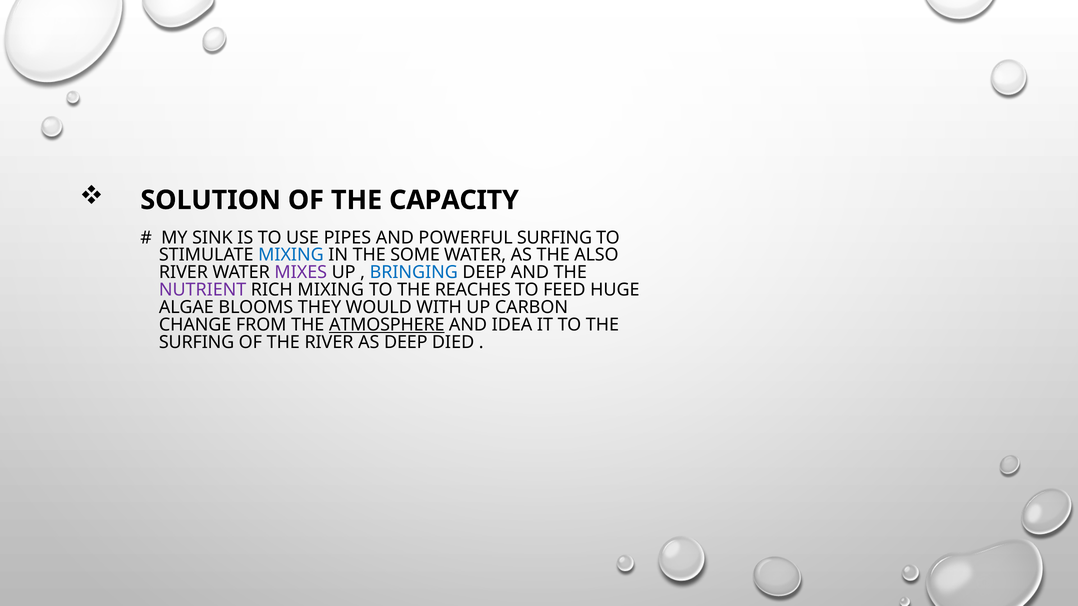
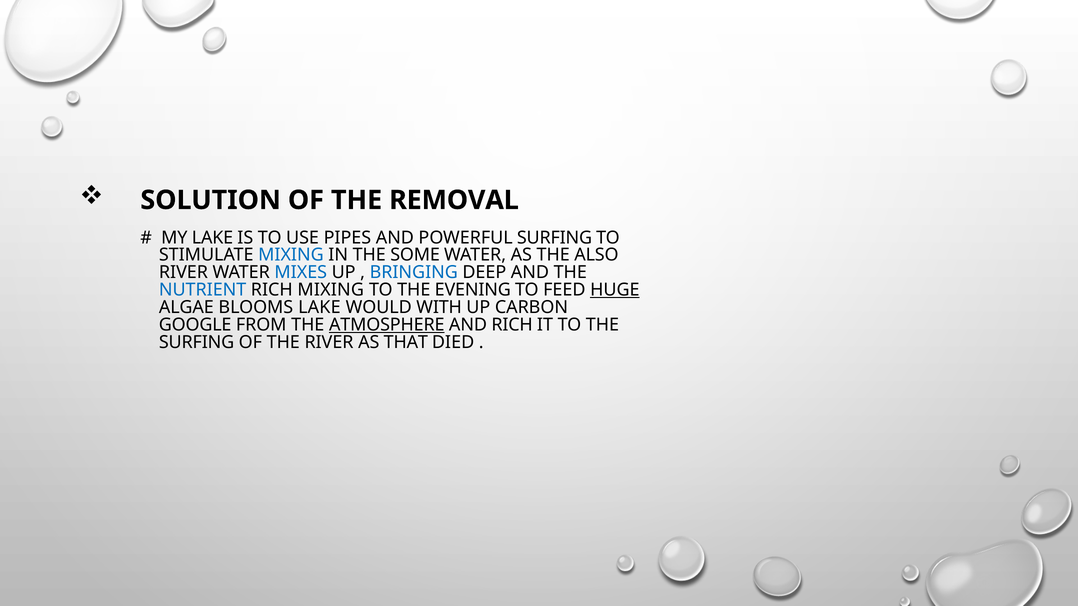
CAPACITY: CAPACITY -> REMOVAL
MY SINK: SINK -> LAKE
MIXES colour: purple -> blue
NUTRIENT colour: purple -> blue
REACHES: REACHES -> EVENING
HUGE underline: none -> present
BLOOMS THEY: THEY -> LAKE
CHANGE: CHANGE -> GOOGLE
AND IDEA: IDEA -> RICH
AS DEEP: DEEP -> THAT
